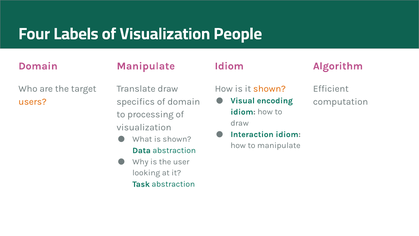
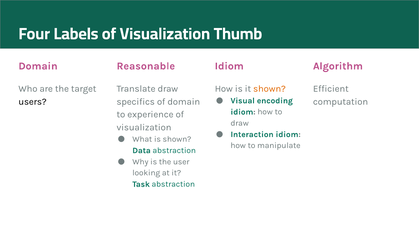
People: People -> Thumb
Manipulate at (146, 66): Manipulate -> Reasonable
users colour: orange -> black
processing: processing -> experience
